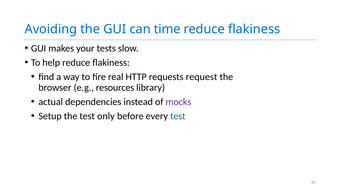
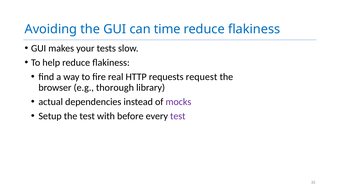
resources: resources -> thorough
only: only -> with
test at (178, 116) colour: blue -> purple
